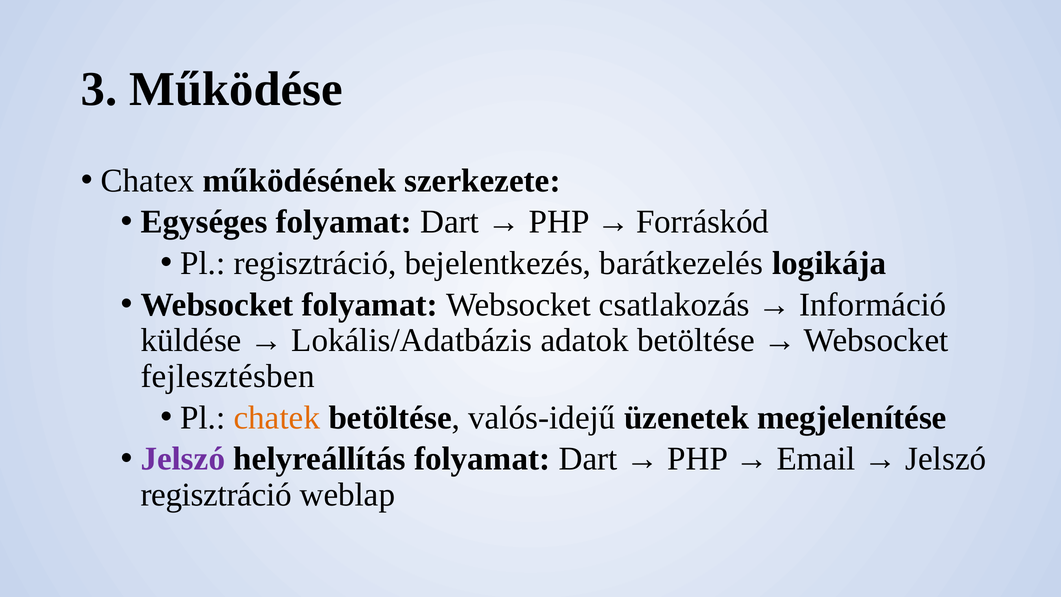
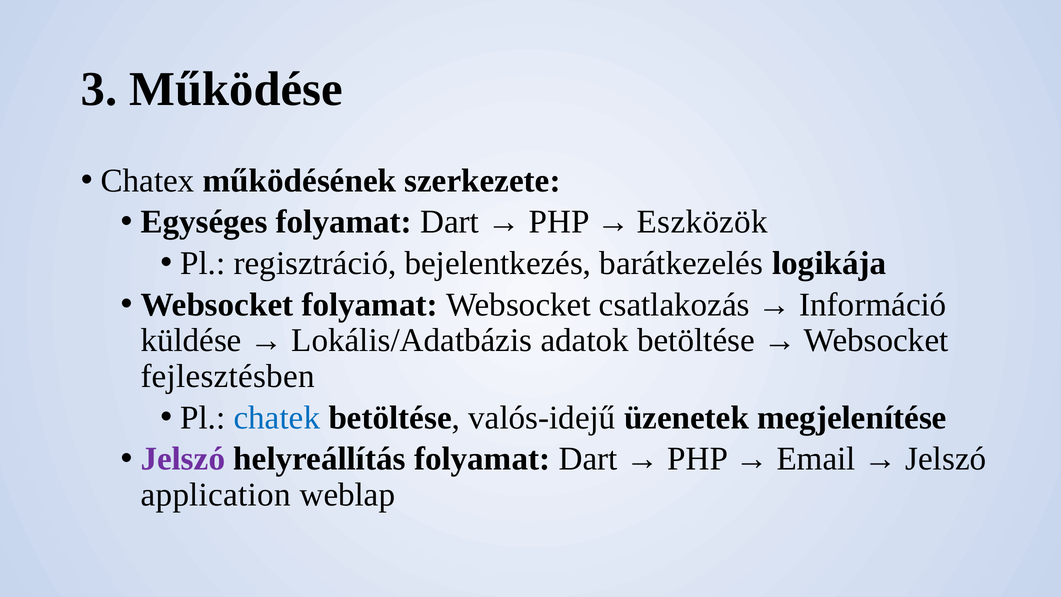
Forráskód: Forráskód -> Eszközök
chatek colour: orange -> blue
regisztráció at (216, 495): regisztráció -> application
